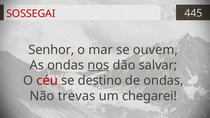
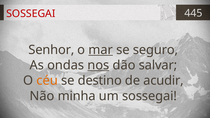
mar underline: none -> present
ouvem: ouvem -> seguro
céu colour: red -> orange
de ondas: ondas -> acudir
trevas: trevas -> minha
um chegarei: chegarei -> sossegai
